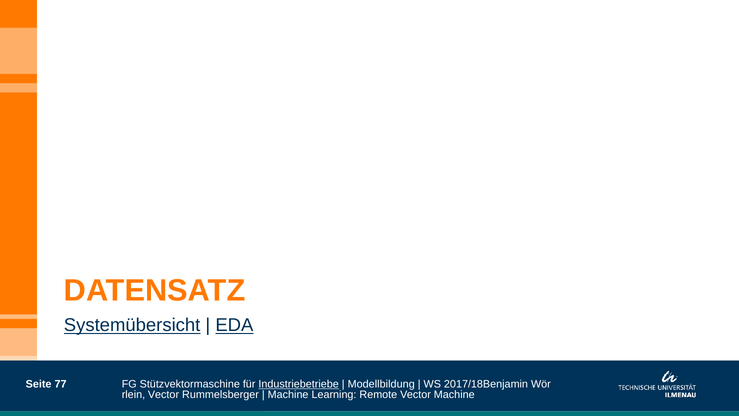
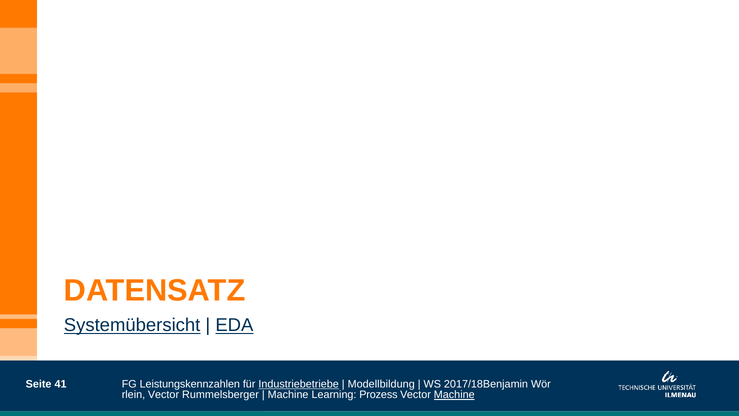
77: 77 -> 41
Stützvektormaschine: Stützvektormaschine -> Leistungskennzahlen
Remote: Remote -> Prozess
Machine at (454, 395) underline: none -> present
